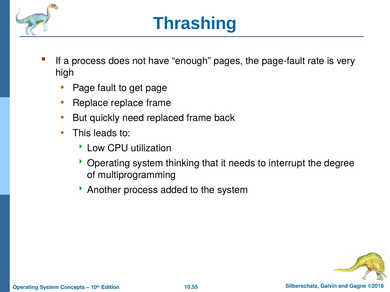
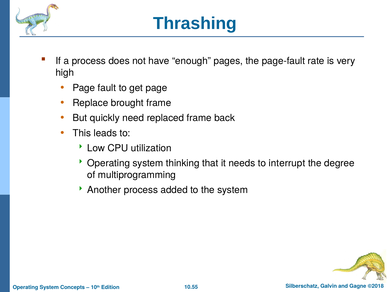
Replace replace: replace -> brought
